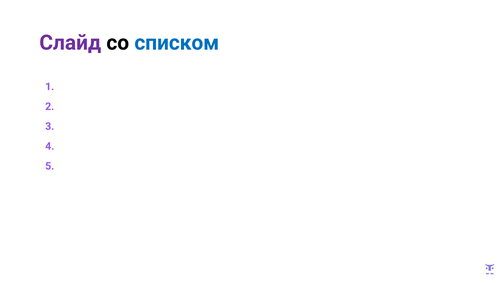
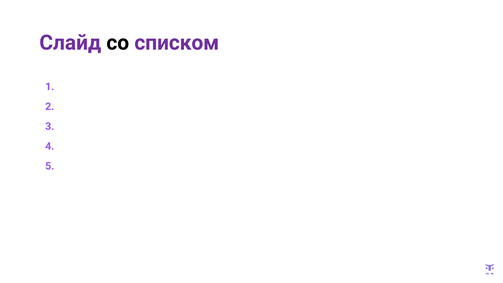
списком colour: blue -> purple
